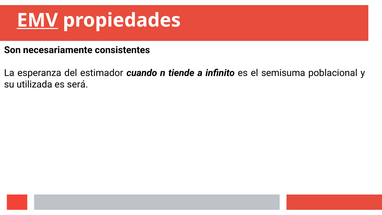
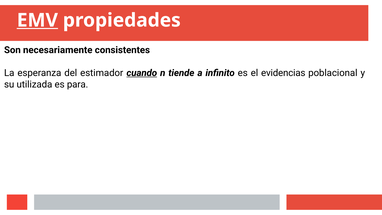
cuando underline: none -> present
semisuma: semisuma -> evidencias
será: será -> para
